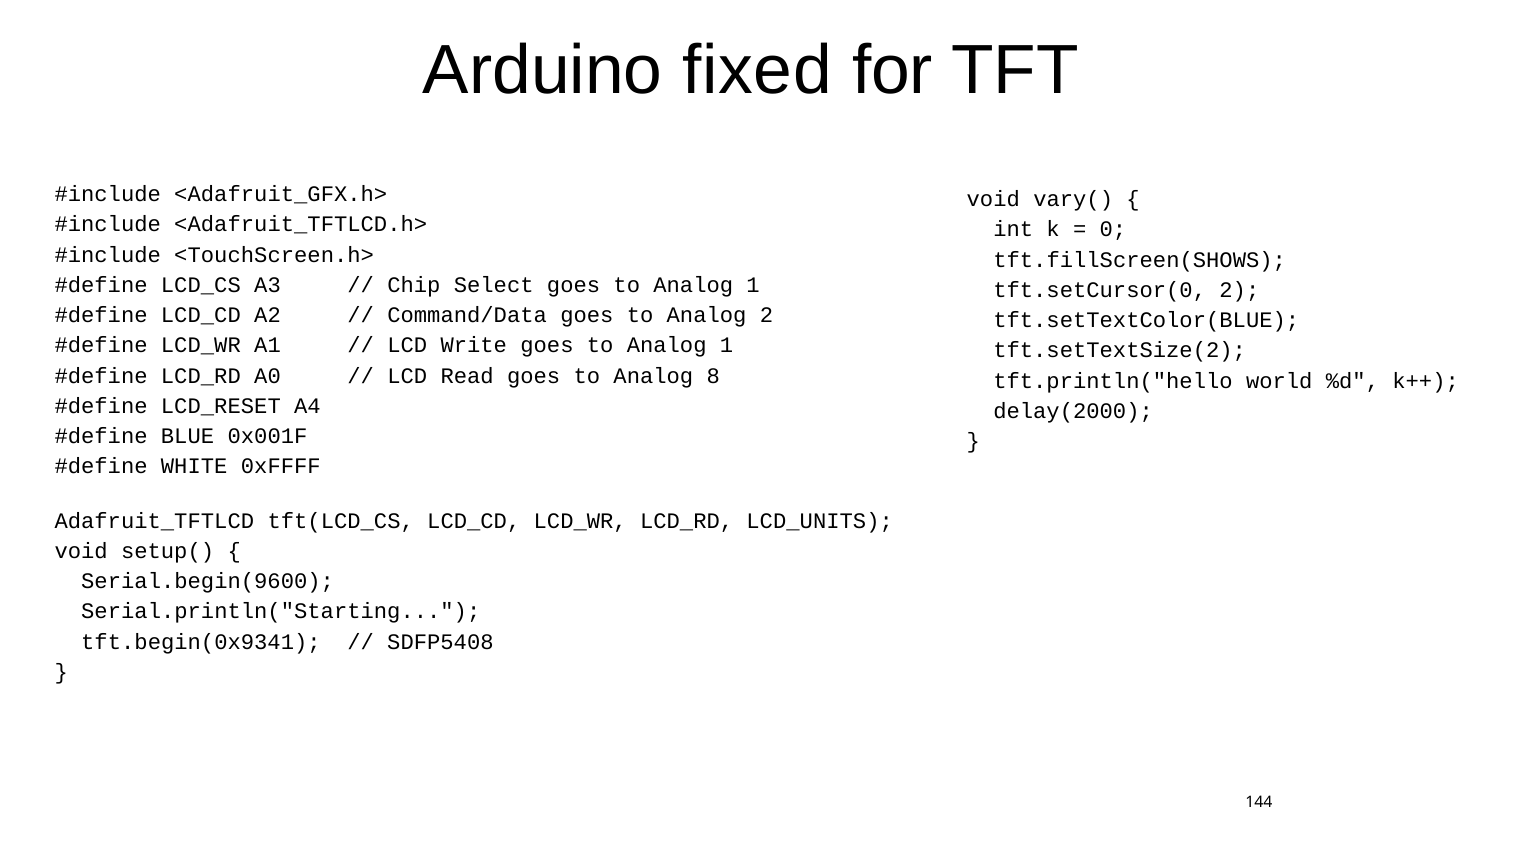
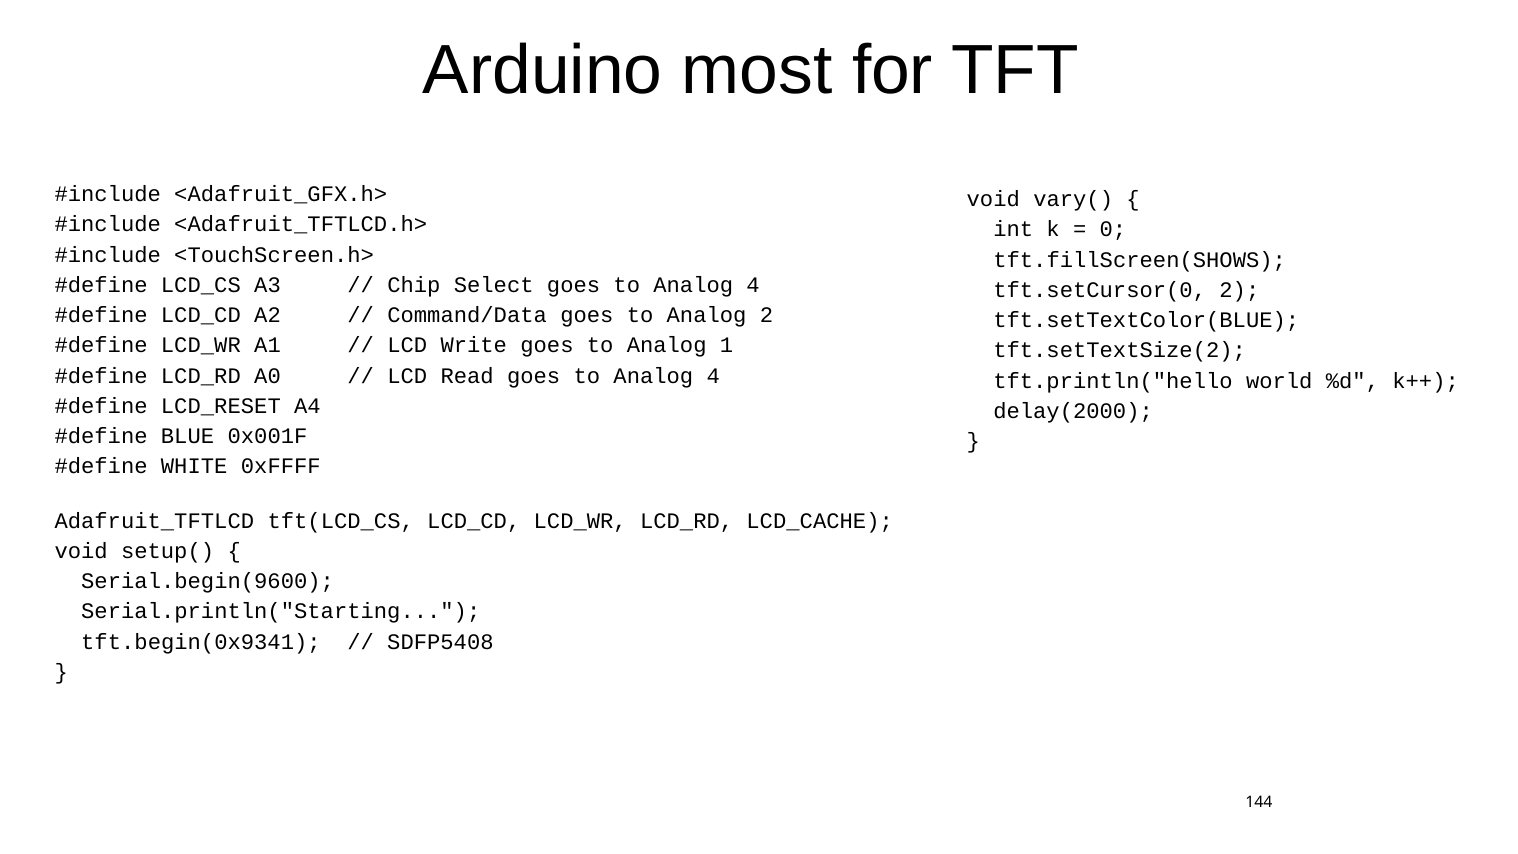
fixed: fixed -> most
1 at (753, 285): 1 -> 4
8 at (713, 376): 8 -> 4
LCD_UNITS: LCD_UNITS -> LCD_CACHE
